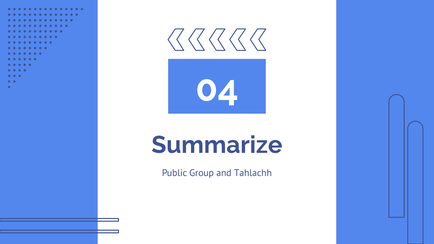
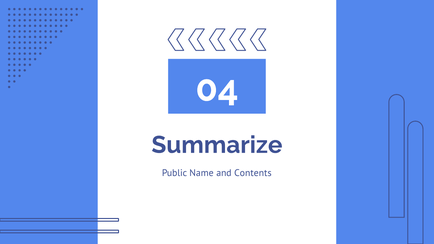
Group: Group -> Name
Tahlachh: Tahlachh -> Contents
